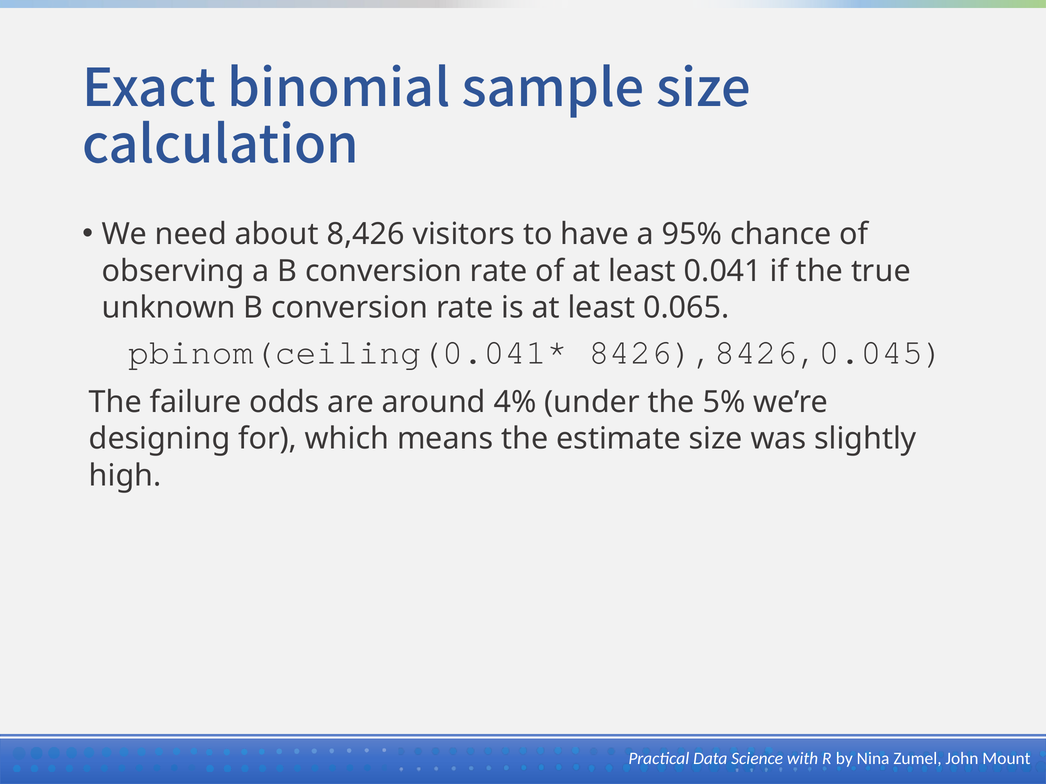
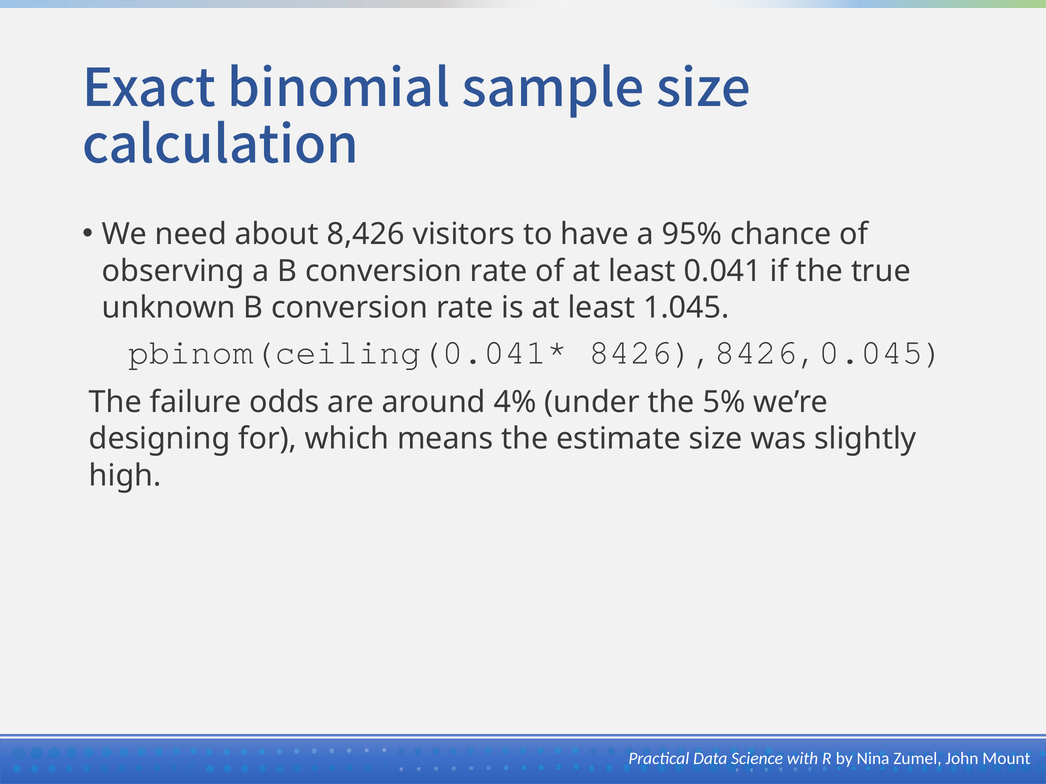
0.065: 0.065 -> 1.045
